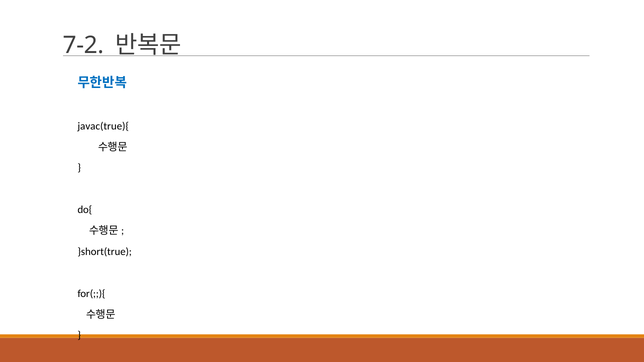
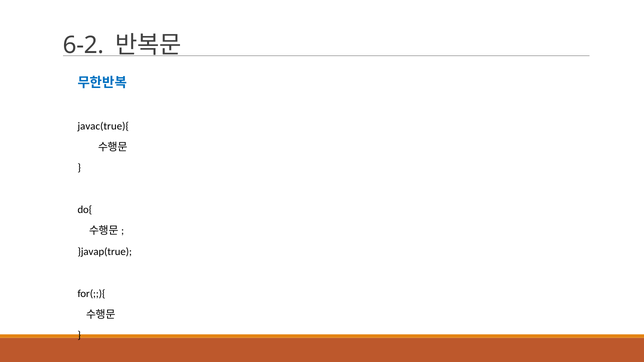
7-2: 7-2 -> 6-2
}short(true: }short(true -> }javap(true
